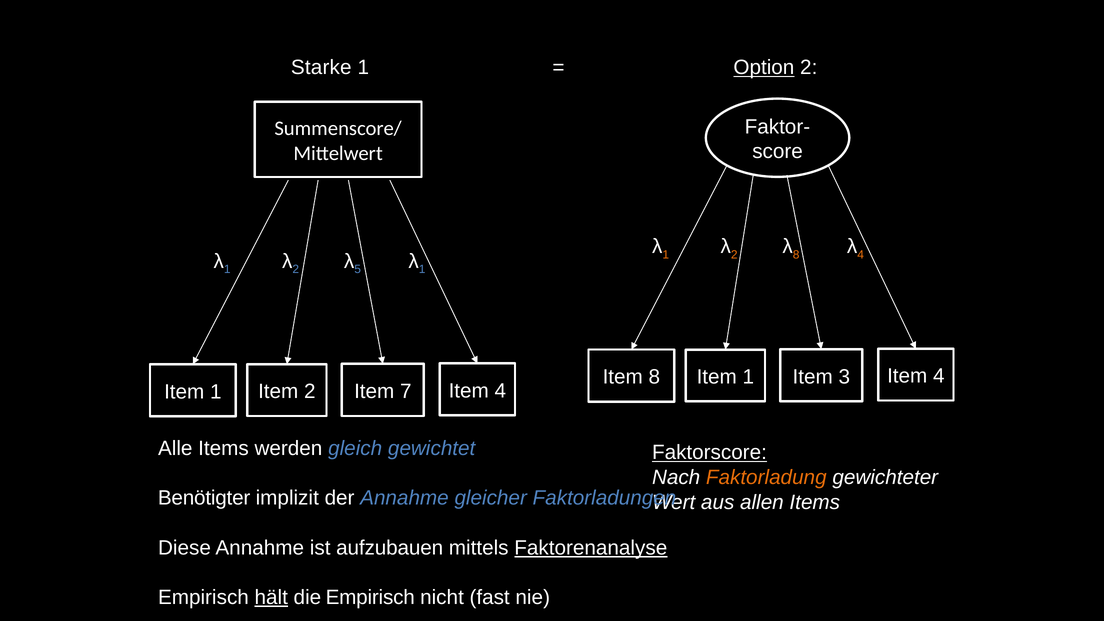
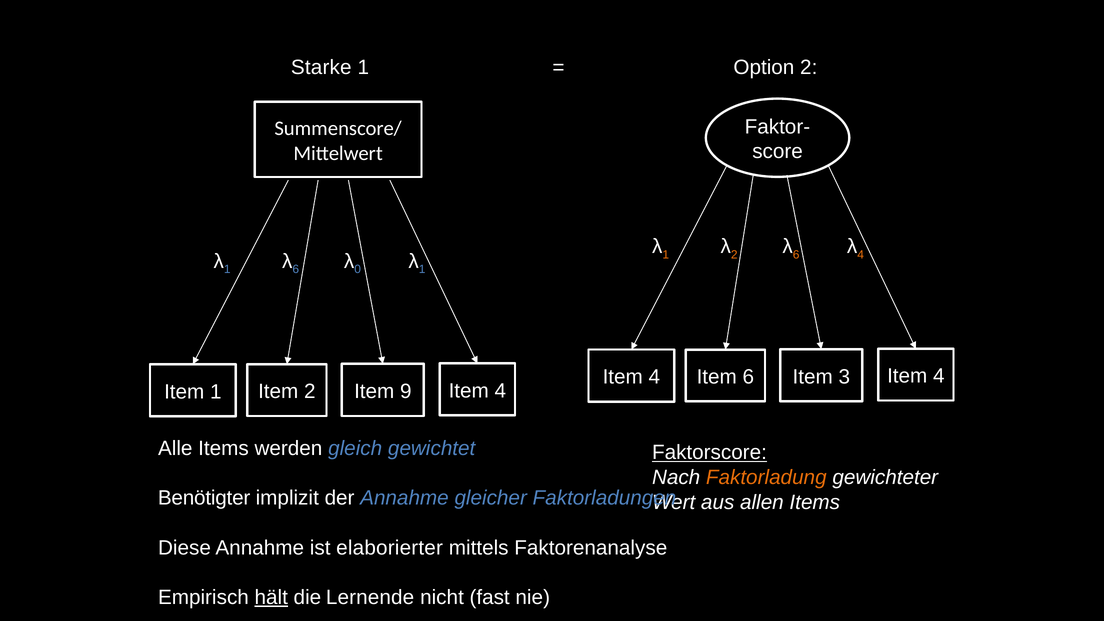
Option underline: present -> none
8 at (796, 255): 8 -> 6
2 at (296, 269): 2 -> 6
5: 5 -> 0
1 at (748, 377): 1 -> 6
8 at (654, 377): 8 -> 4
7: 7 -> 9
aufzubauen: aufzubauen -> elaborierter
Faktorenanalyse underline: present -> none
die Empirisch: Empirisch -> Lernende
